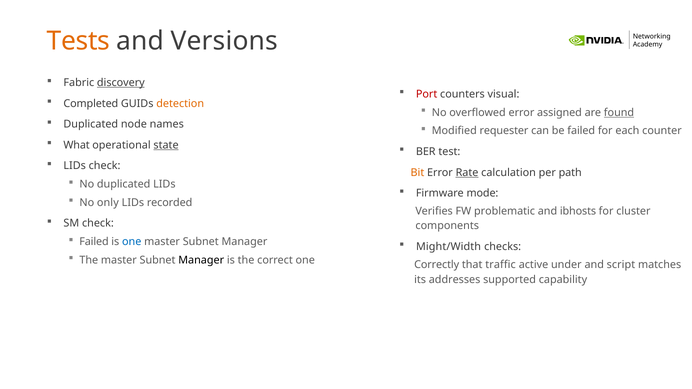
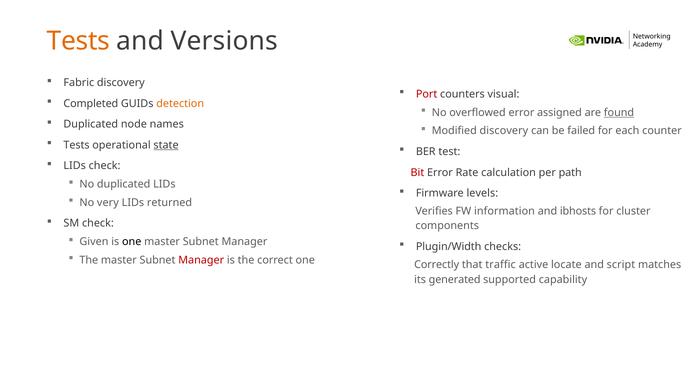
discovery at (121, 83) underline: present -> none
Modified requester: requester -> discovery
What at (77, 145): What -> Tests
Bit colour: orange -> red
Rate underline: present -> none
mode: mode -> levels
only: only -> very
recorded: recorded -> returned
problematic: problematic -> information
Failed at (94, 242): Failed -> Given
one at (132, 242) colour: blue -> black
Might/Width: Might/Width -> Plugin/Width
Manager at (201, 260) colour: black -> red
under: under -> locate
addresses: addresses -> generated
